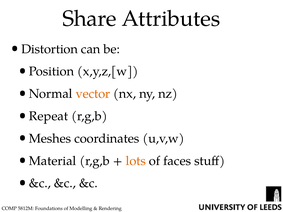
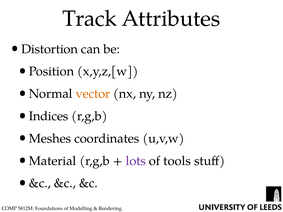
Share: Share -> Track
Repeat: Repeat -> Indices
lots colour: orange -> purple
faces: faces -> tools
